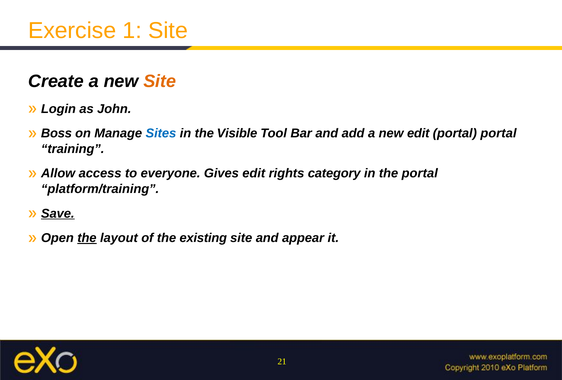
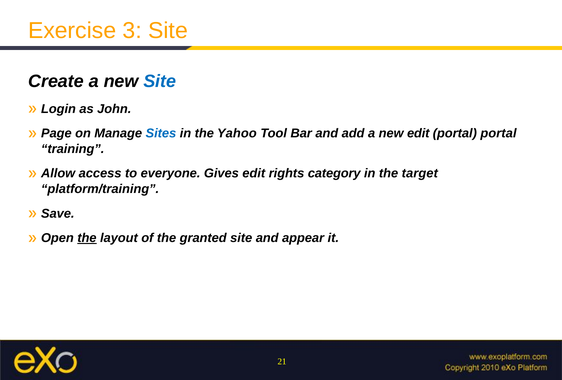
1: 1 -> 3
Site at (160, 81) colour: orange -> blue
Boss: Boss -> Page
Visible: Visible -> Yahoo
the portal: portal -> target
Save underline: present -> none
existing: existing -> granted
